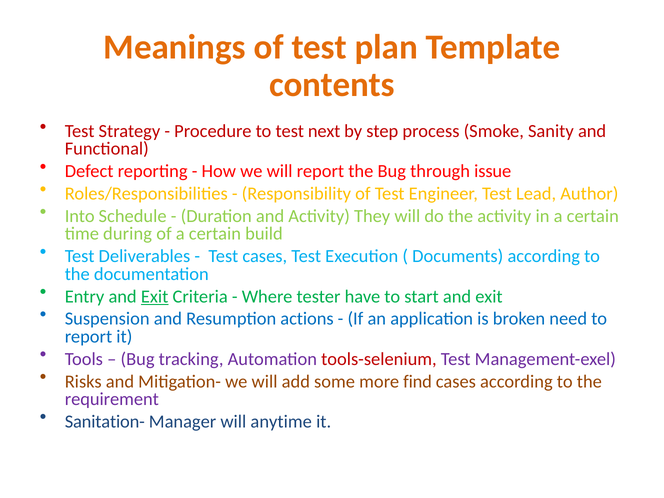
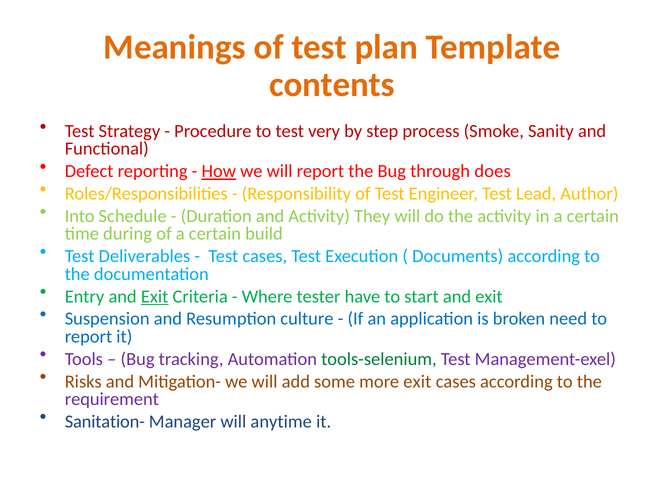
next: next -> very
How underline: none -> present
issue: issue -> does
actions: actions -> culture
tools-selenium colour: red -> green
more find: find -> exit
